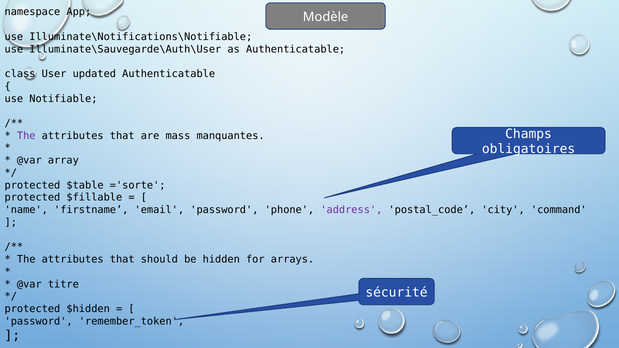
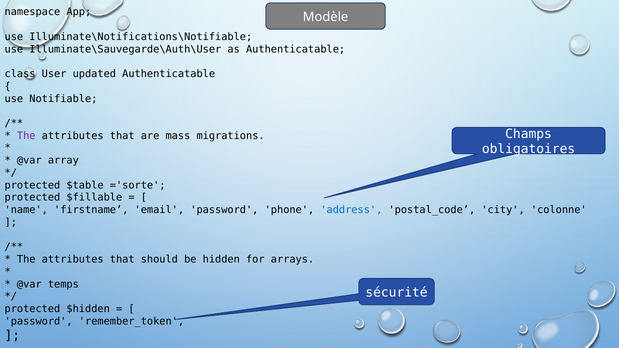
manquantes: manquantes -> migrations
address colour: purple -> blue
command: command -> colonne
titre: titre -> temps
